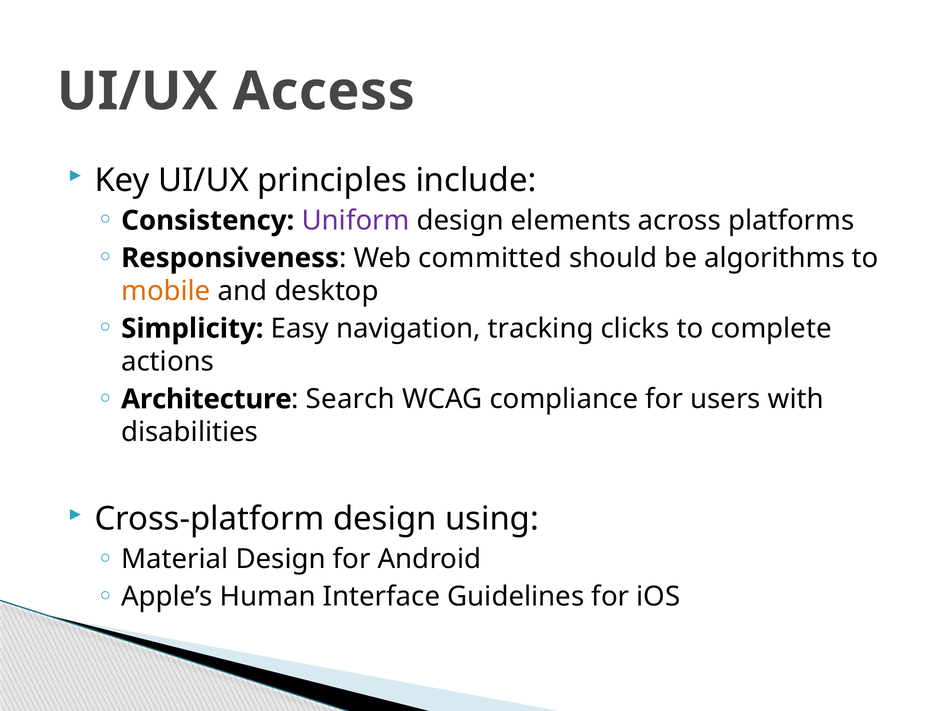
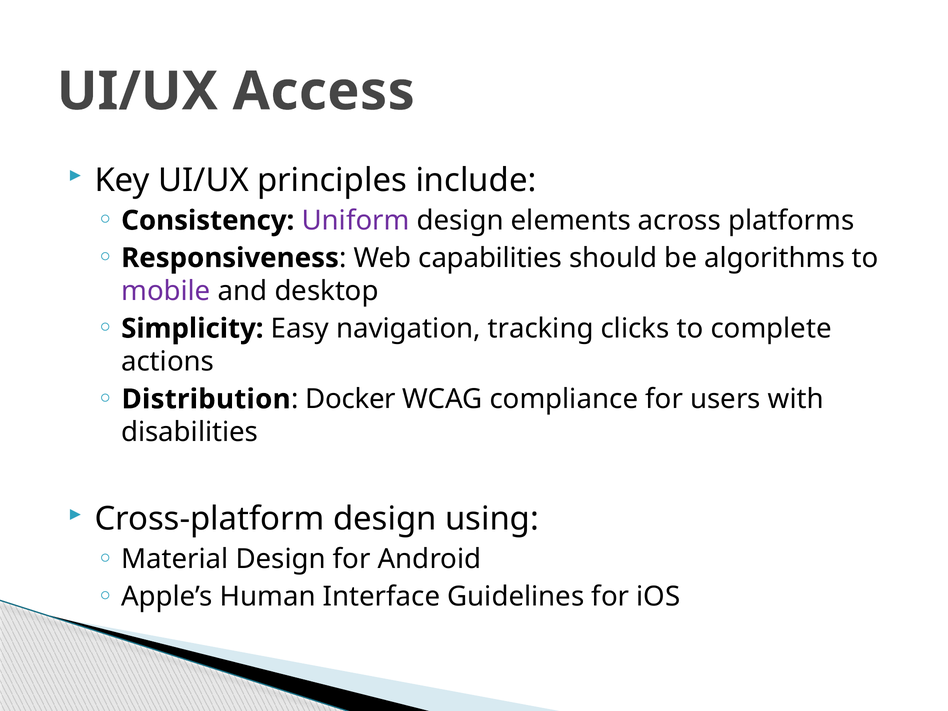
committed: committed -> capabilities
mobile colour: orange -> purple
Architecture: Architecture -> Distribution
Search: Search -> Docker
